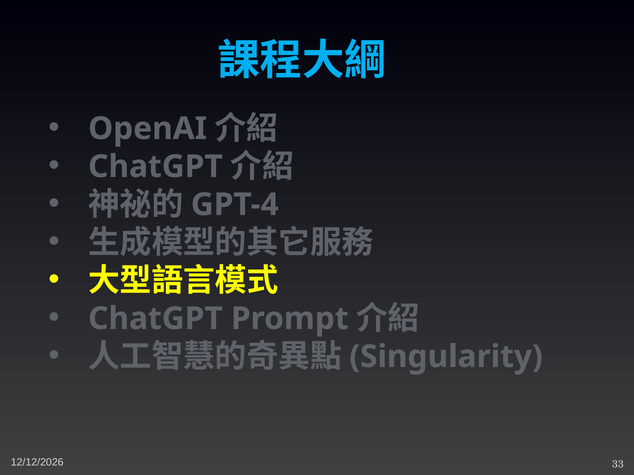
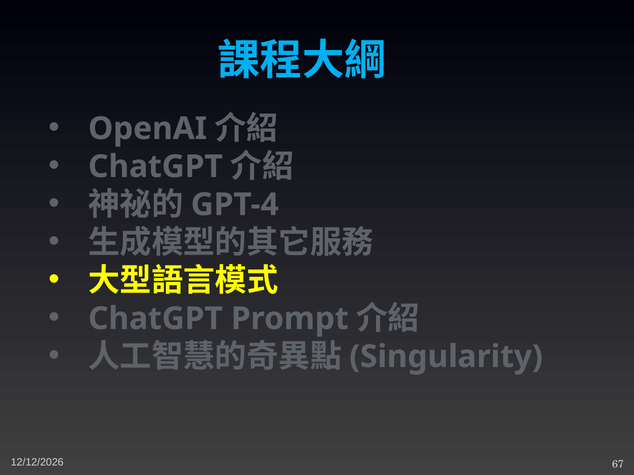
33: 33 -> 67
